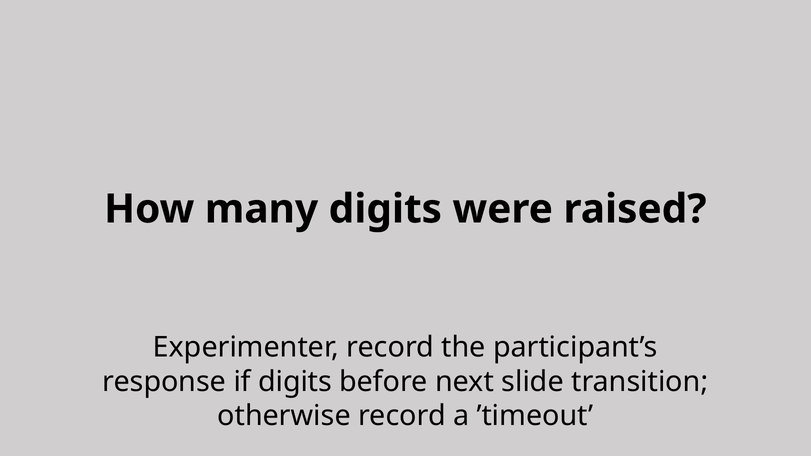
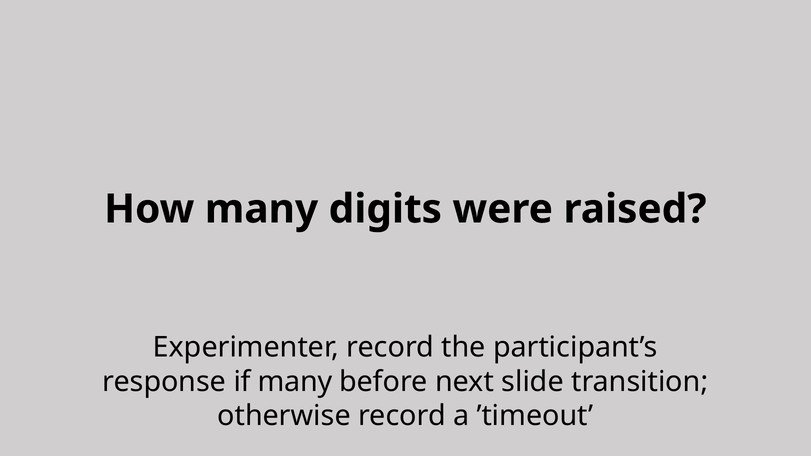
if digits: digits -> many
